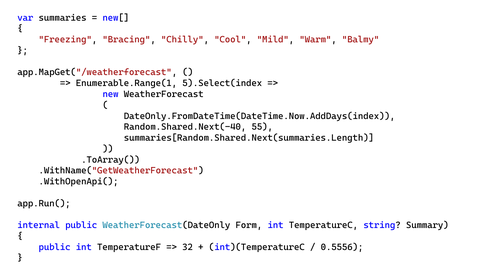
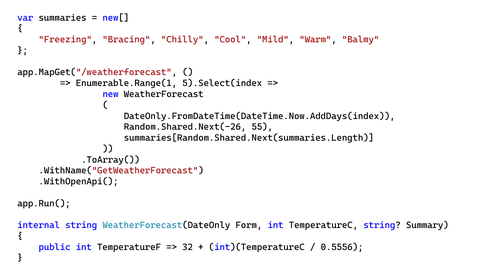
Random.Shared.Next(-40: Random.Shared.Next(-40 -> Random.Shared.Next(-26
internal public: public -> string
